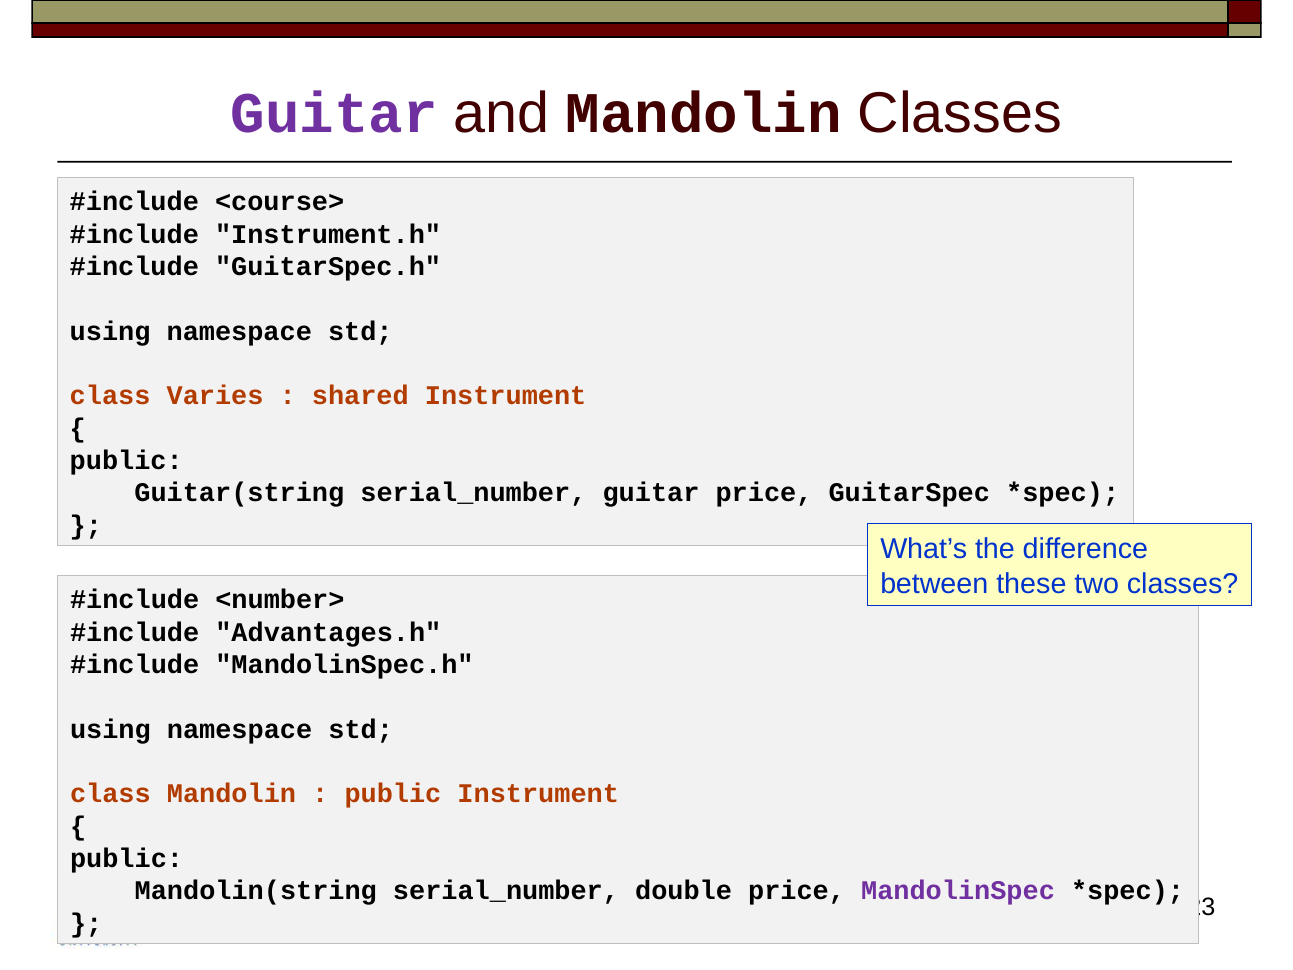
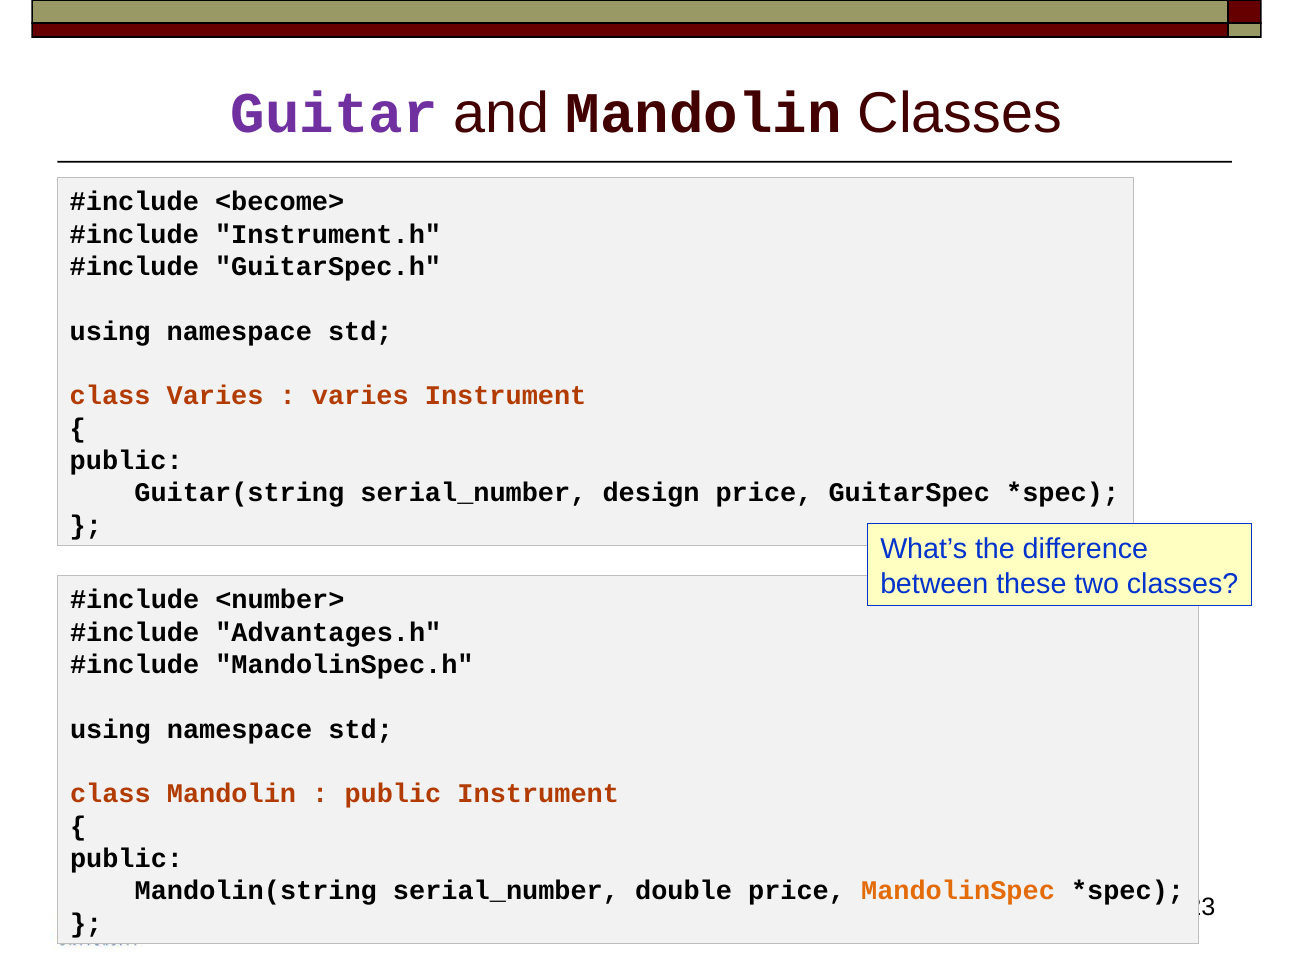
<course>: <course> -> <become>
shared at (360, 396): shared -> varies
serial_number guitar: guitar -> design
MandolinSpec colour: purple -> orange
